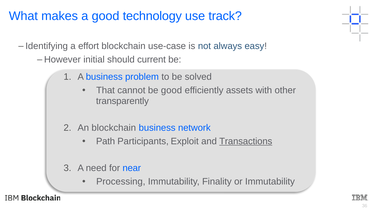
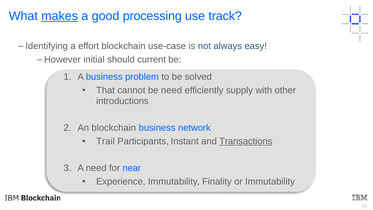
makes underline: none -> present
technology: technology -> processing
be good: good -> need
assets: assets -> supply
transparently: transparently -> introductions
Path: Path -> Trail
Exploit: Exploit -> Instant
Processing: Processing -> Experience
